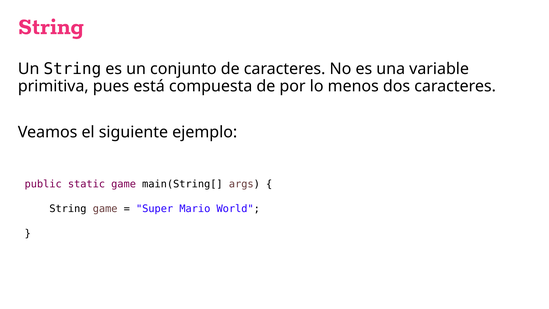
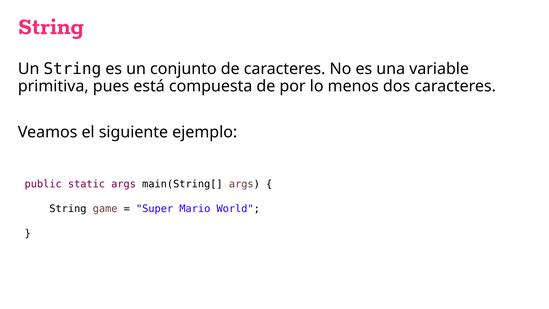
static game: game -> args
